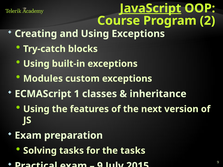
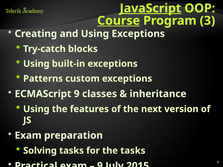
Course underline: none -> present
2: 2 -> 3
Modules: Modules -> Patterns
ECMAScript 1: 1 -> 9
